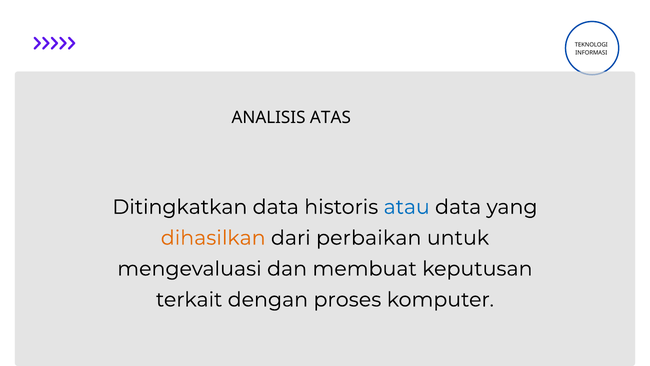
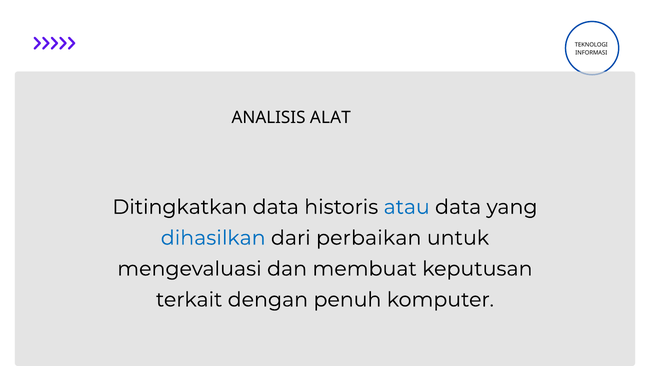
ATAS: ATAS -> ALAT
dihasilkan colour: orange -> blue
proses: proses -> penuh
